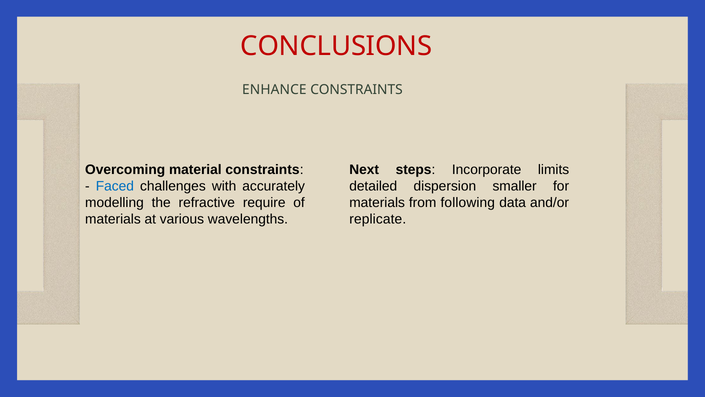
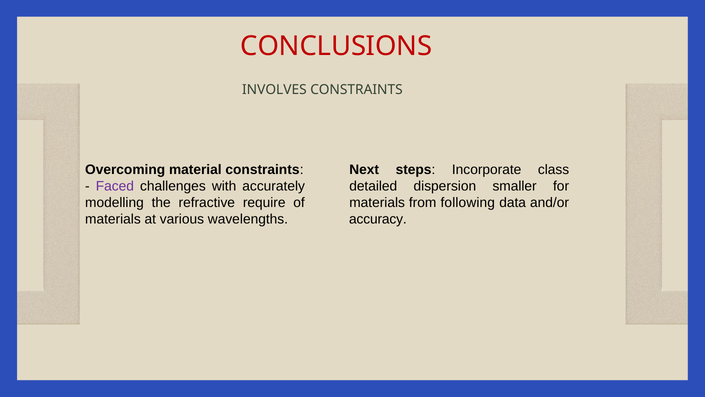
ENHANCE: ENHANCE -> INVOLVES
limits: limits -> class
Faced colour: blue -> purple
replicate: replicate -> accuracy
